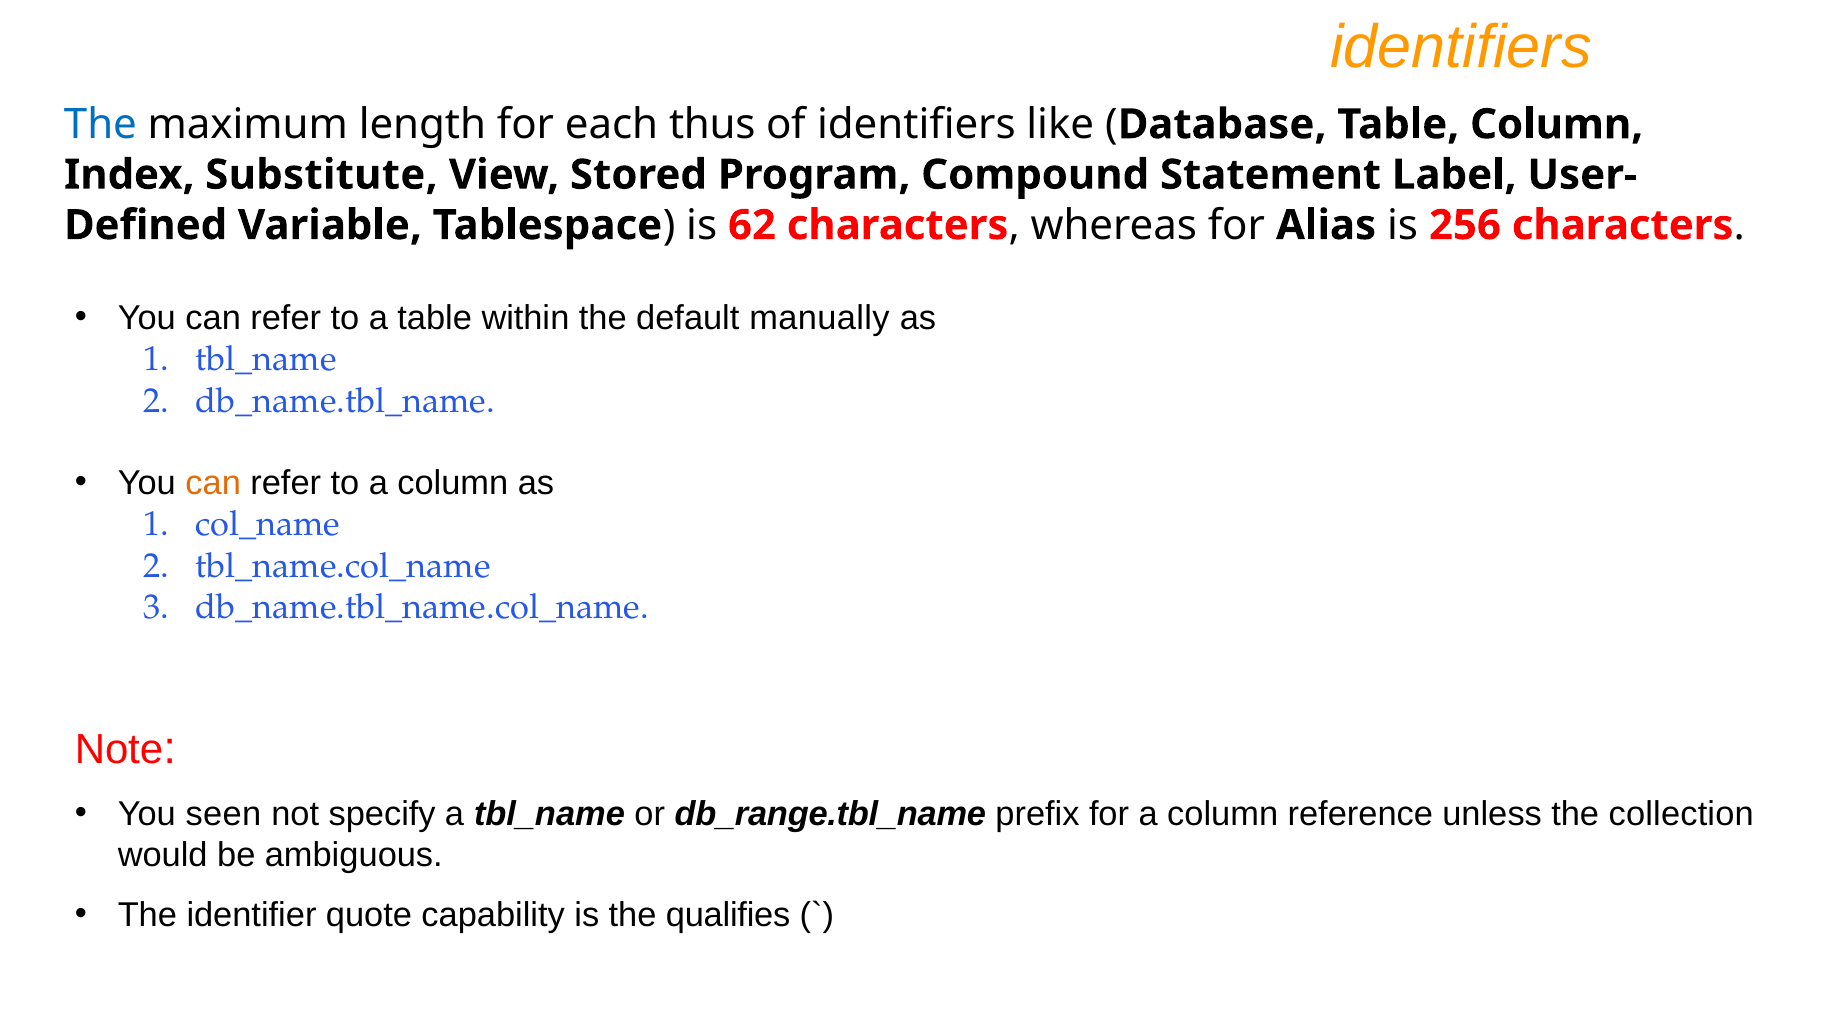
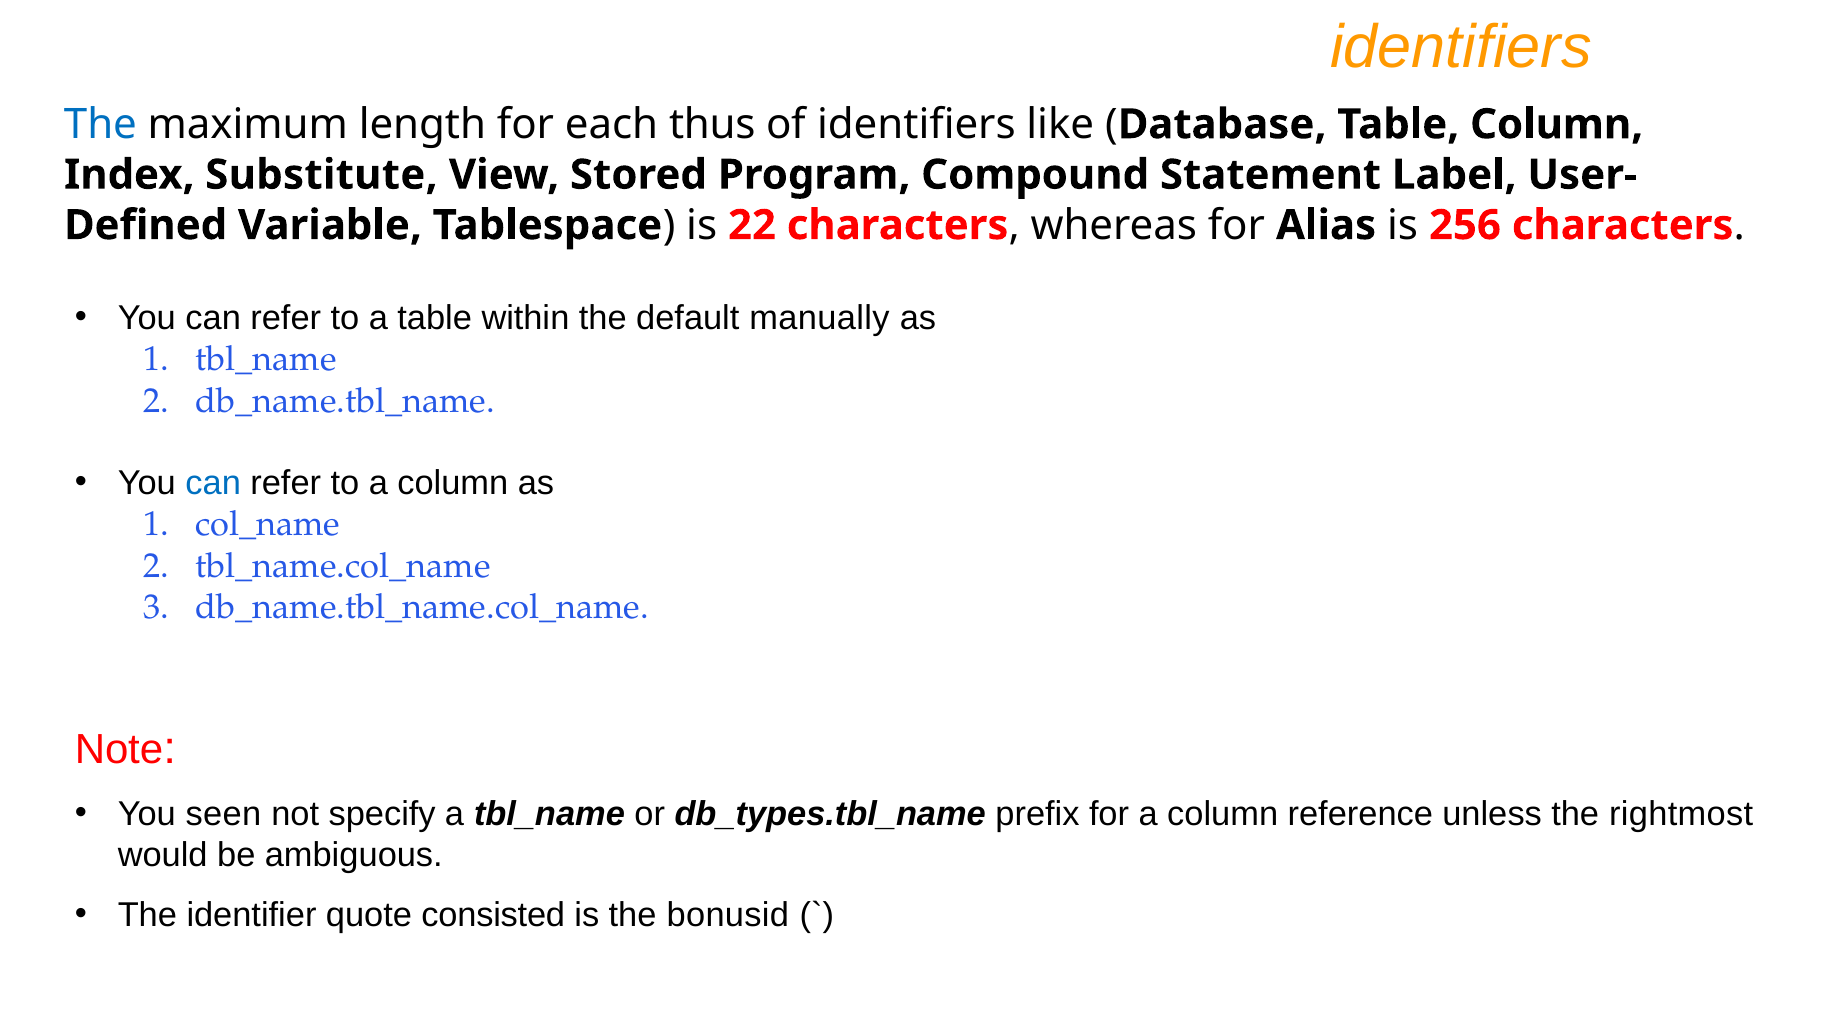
62: 62 -> 22
can at (213, 483) colour: orange -> blue
db_range.tbl_name: db_range.tbl_name -> db_types.tbl_name
collection: collection -> rightmost
capability: capability -> consisted
qualifies: qualifies -> bonusid
